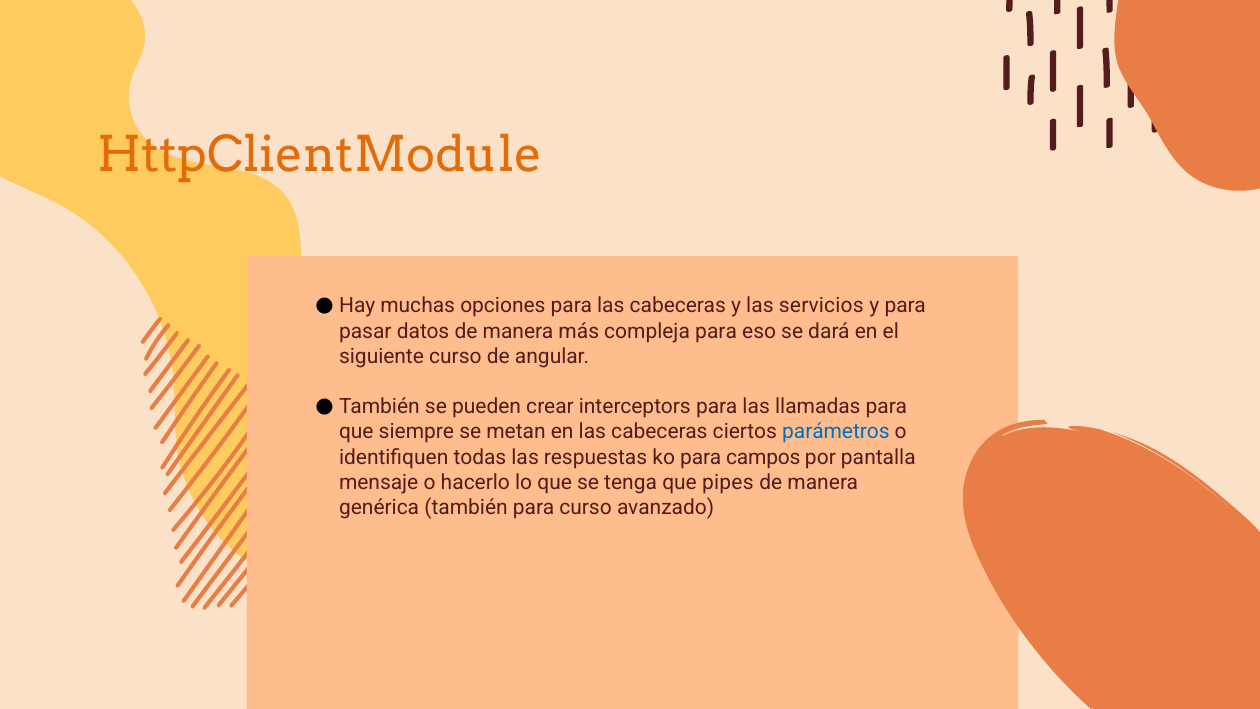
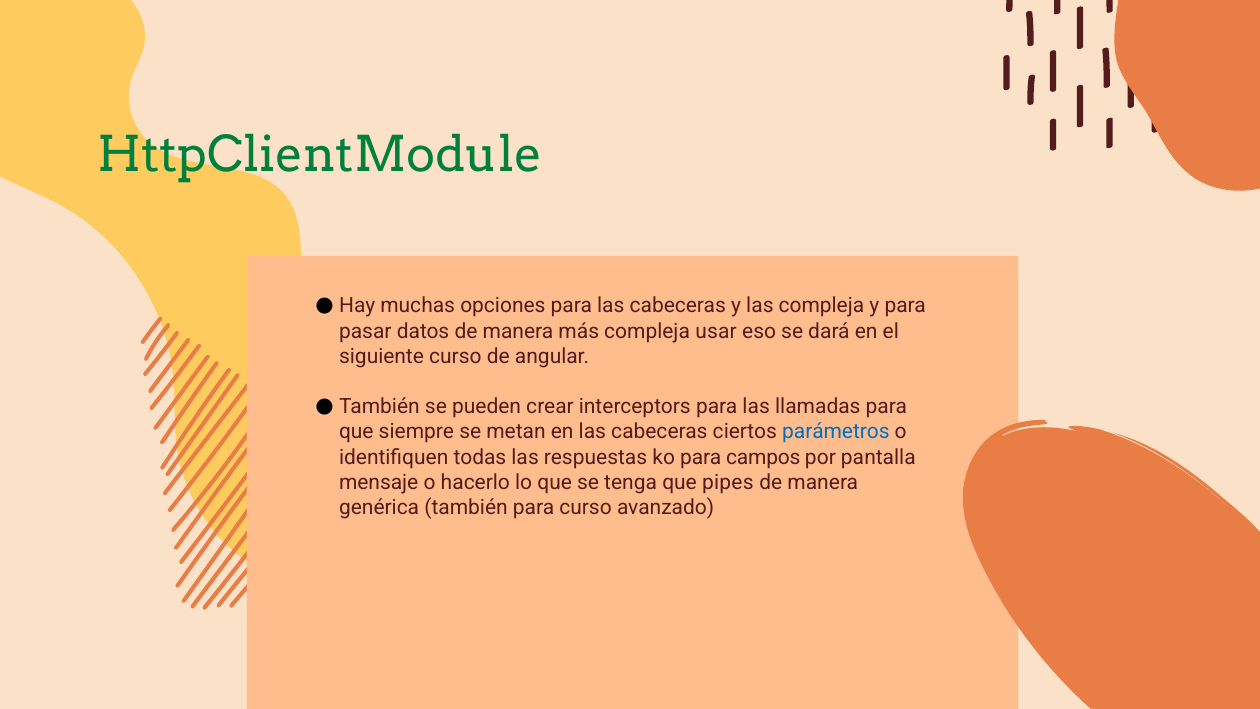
HttpClientModule colour: orange -> green
las servicios: servicios -> compleja
compleja para: para -> usar
